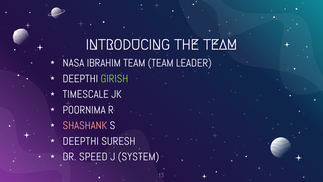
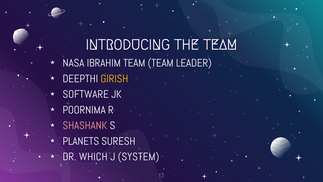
GIRISH colour: light green -> yellow
TIMESCALE: TIMESCALE -> SOFTWARE
DEEPTHI at (81, 141): DEEPTHI -> PLANETS
SPEED: SPEED -> WHICH
